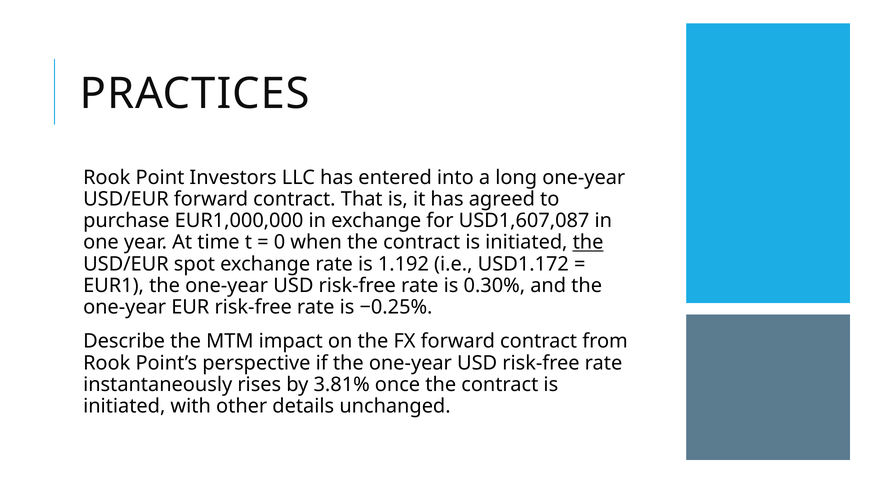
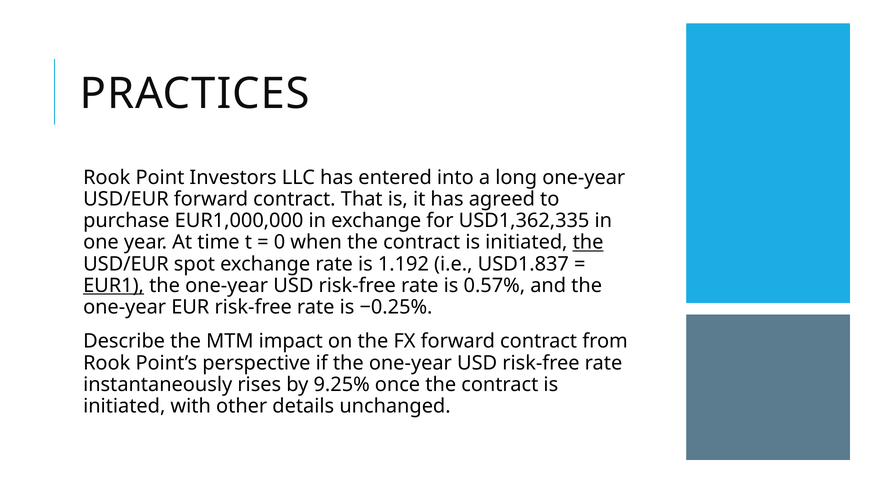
USD1,607,087: USD1,607,087 -> USD1,362,335
USD1.172: USD1.172 -> USD1.837
EUR1 underline: none -> present
0.30%: 0.30% -> 0.57%
3.81%: 3.81% -> 9.25%
